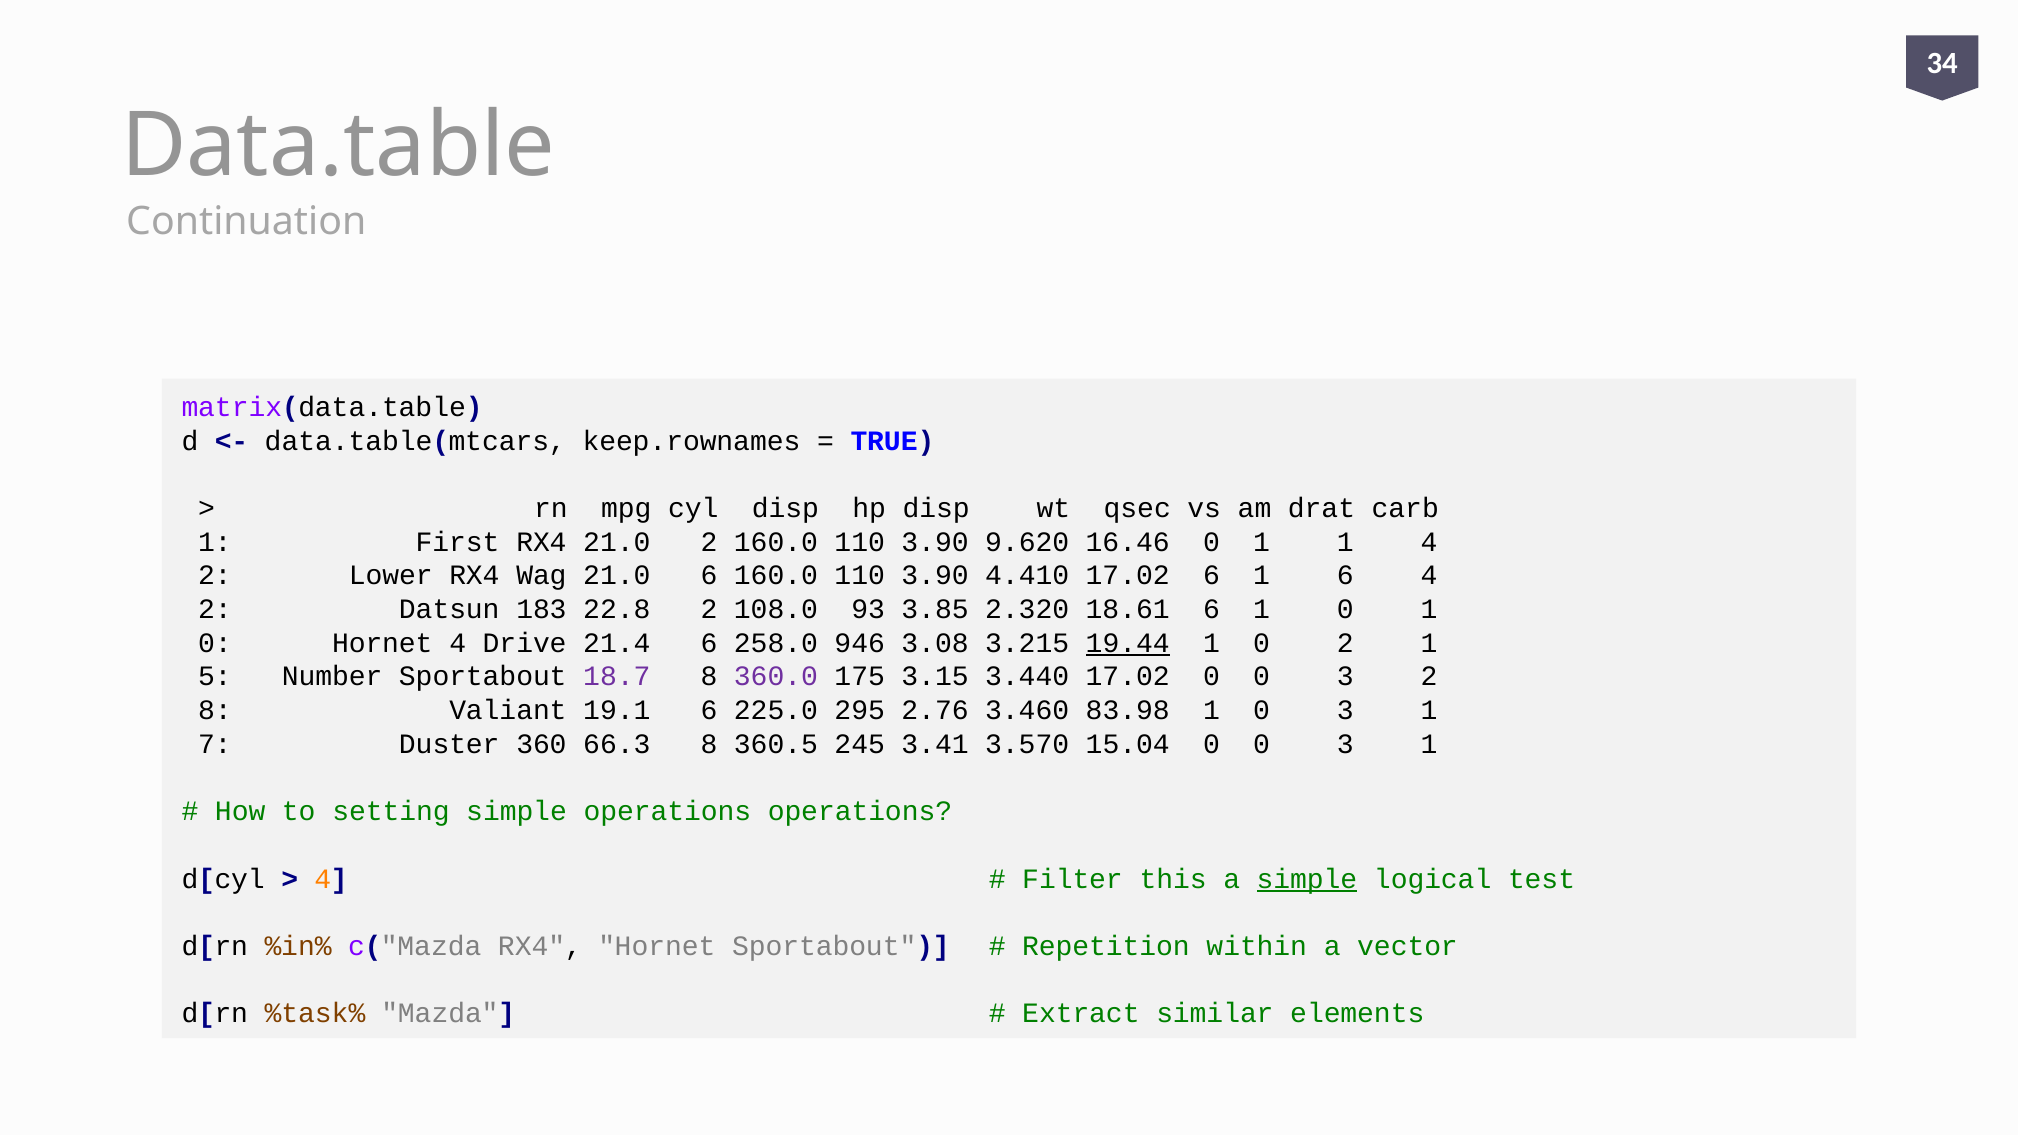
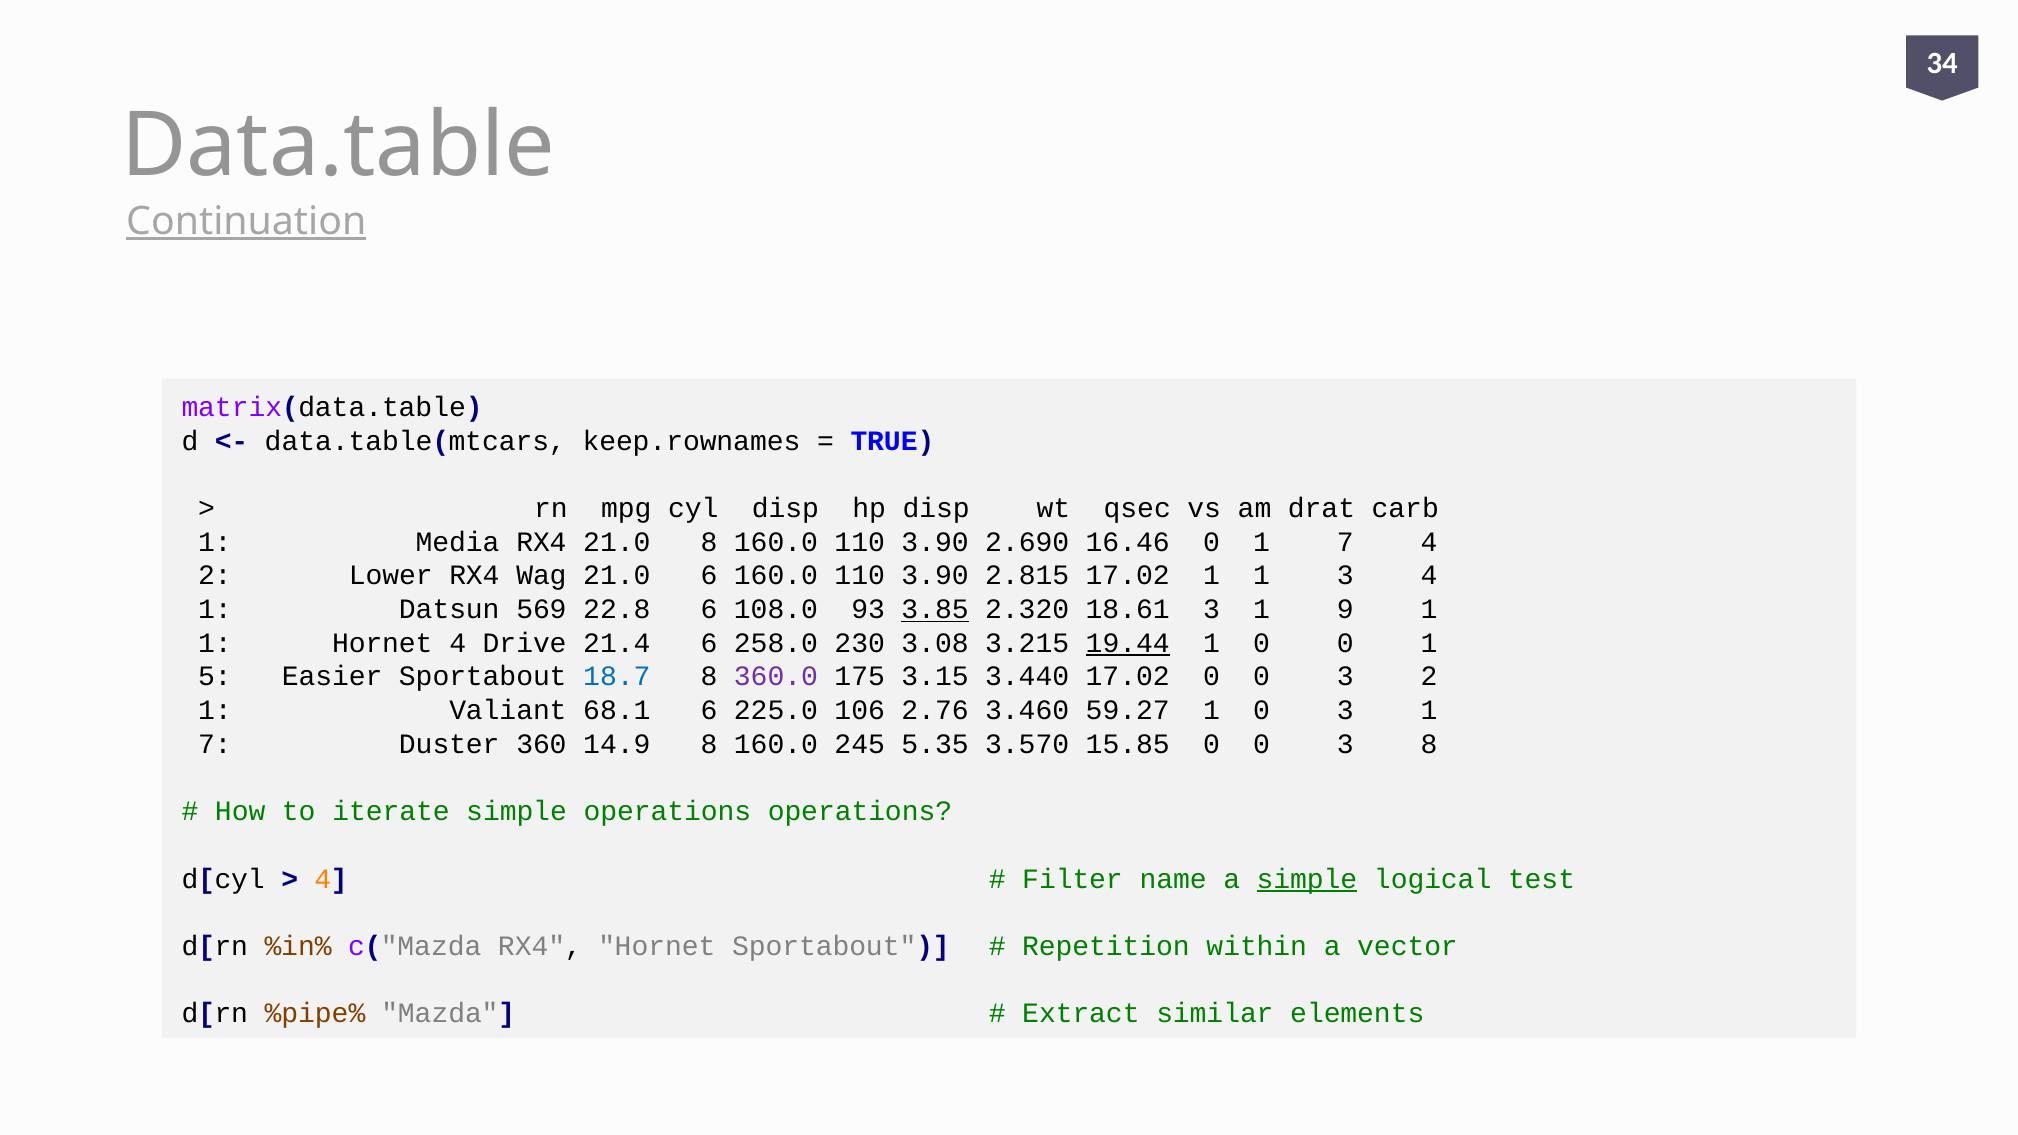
Continuation underline: none -> present
First: First -> Media
21.0 2: 2 -> 8
9.620: 9.620 -> 2.690
0 1 1: 1 -> 7
4.410: 4.410 -> 2.815
17.02 6: 6 -> 1
1 6: 6 -> 3
2 at (215, 609): 2 -> 1
183: 183 -> 569
22.8 2: 2 -> 6
3.85 underline: none -> present
18.61 6: 6 -> 3
0 at (1345, 609): 0 -> 9
0 at (215, 643): 0 -> 1
946: 946 -> 230
1 0 2: 2 -> 0
Number: Number -> Easier
18.7 colour: purple -> blue
8 at (215, 710): 8 -> 1
19.1: 19.1 -> 68.1
295: 295 -> 106
83.98: 83.98 -> 59.27
66.3: 66.3 -> 14.9
360.5 at (776, 744): 360.5 -> 160.0
3.41: 3.41 -> 5.35
15.04: 15.04 -> 15.85
0 0 3 1: 1 -> 8
setting: setting -> iterate
this: this -> name
%task%: %task% -> %pipe%
